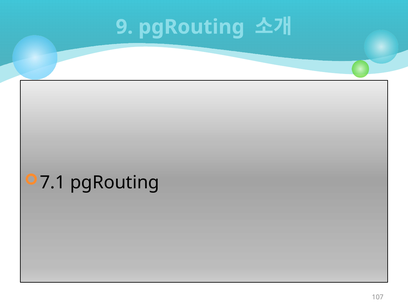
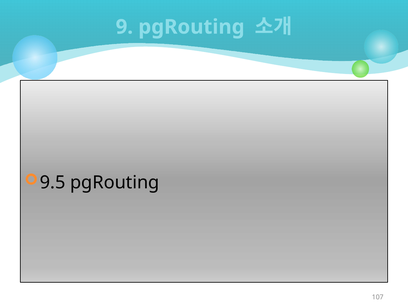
7.1: 7.1 -> 9.5
